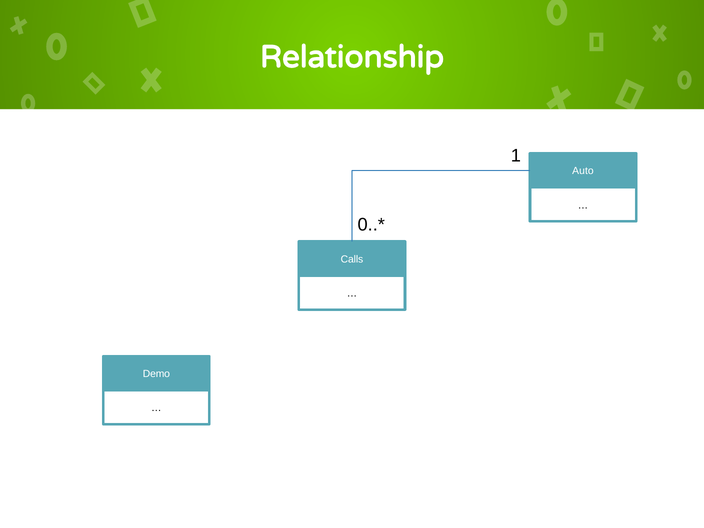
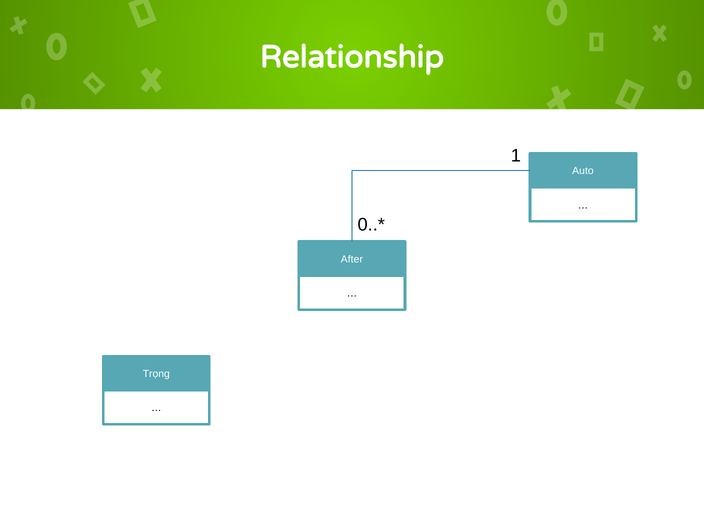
Calls: Calls -> After
Demo: Demo -> Trọng
